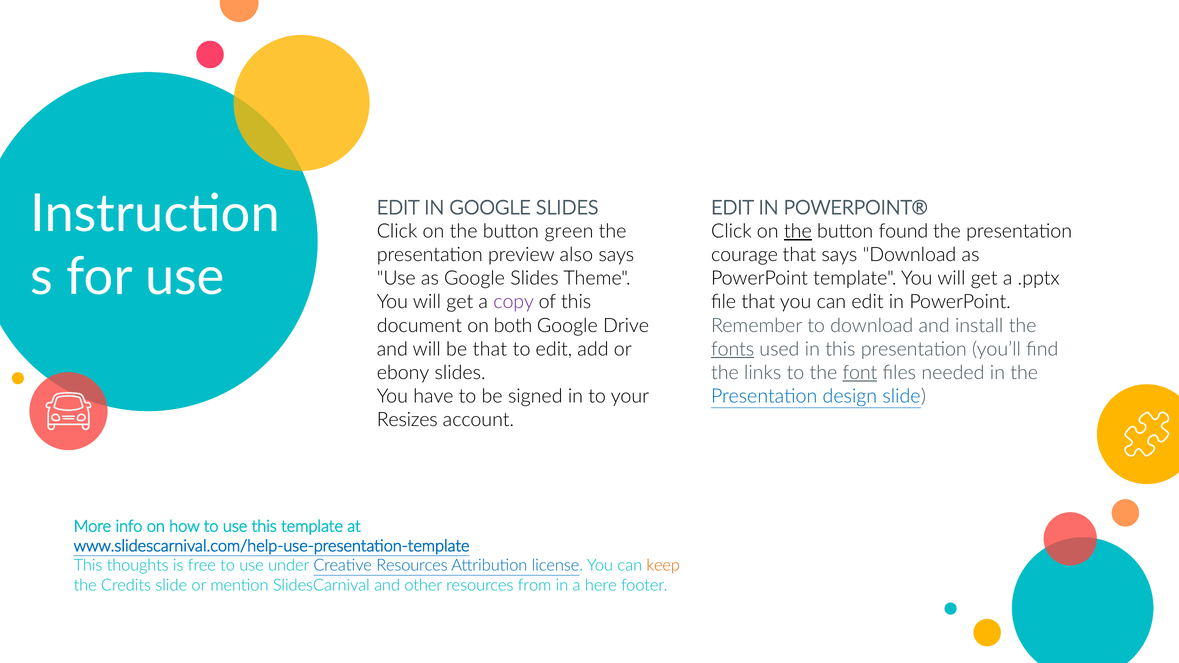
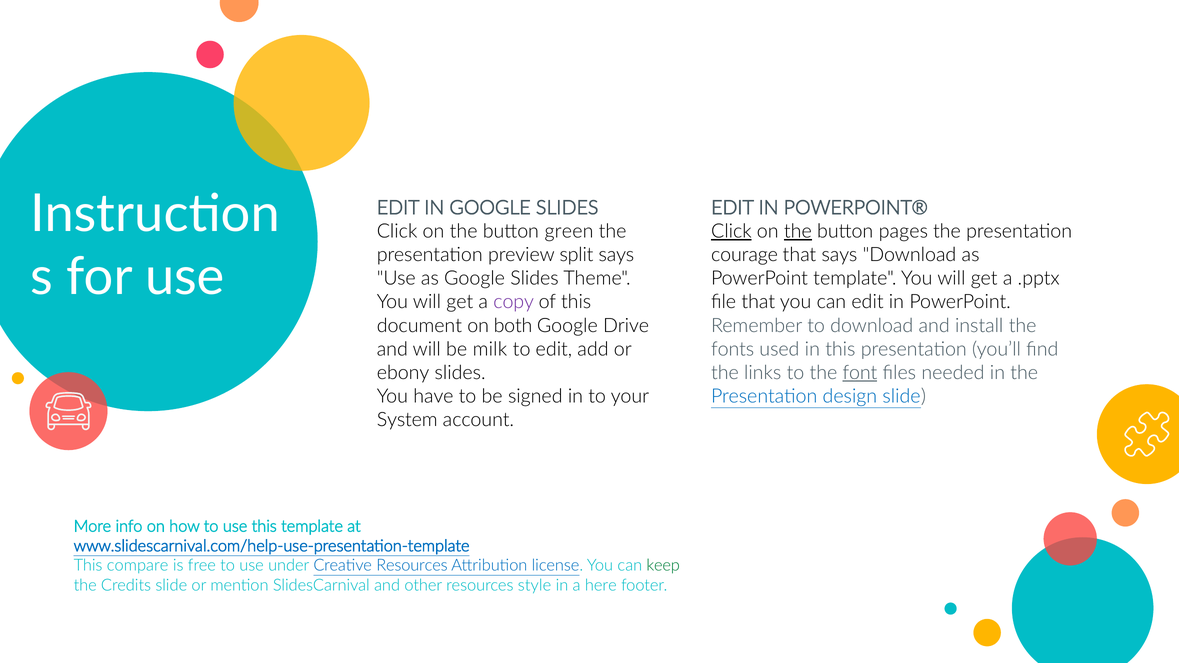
Click at (731, 231) underline: none -> present
found: found -> pages
also: also -> split
be that: that -> milk
fonts underline: present -> none
Resizes: Resizes -> System
thoughts: thoughts -> compare
keep colour: orange -> green
from: from -> style
